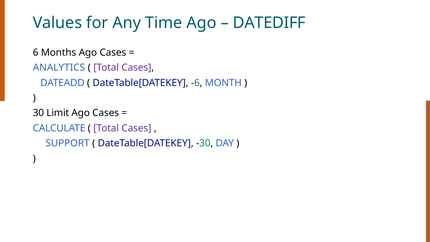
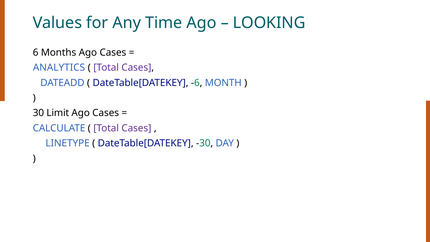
DATEDIFF: DATEDIFF -> LOOKING
SUPPORT: SUPPORT -> LINETYPE
